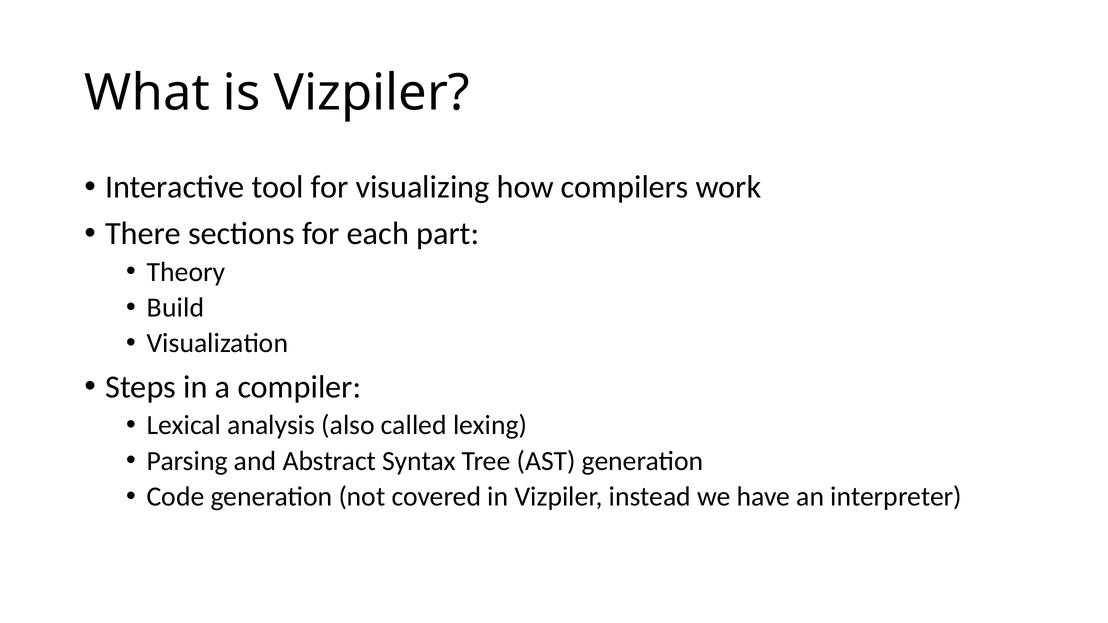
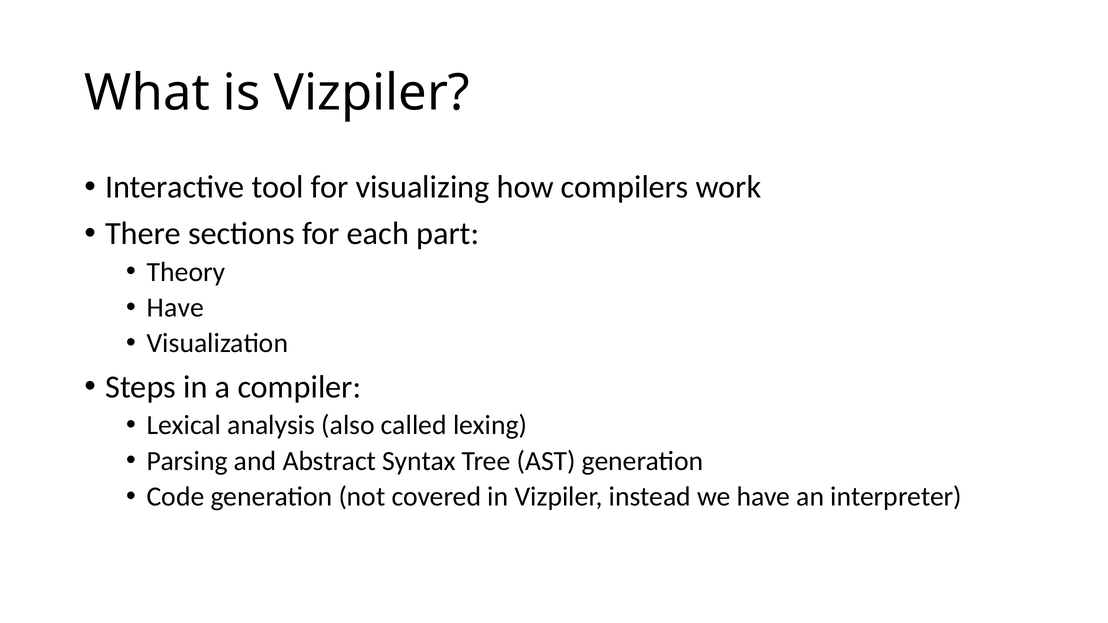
Build at (176, 308): Build -> Have
